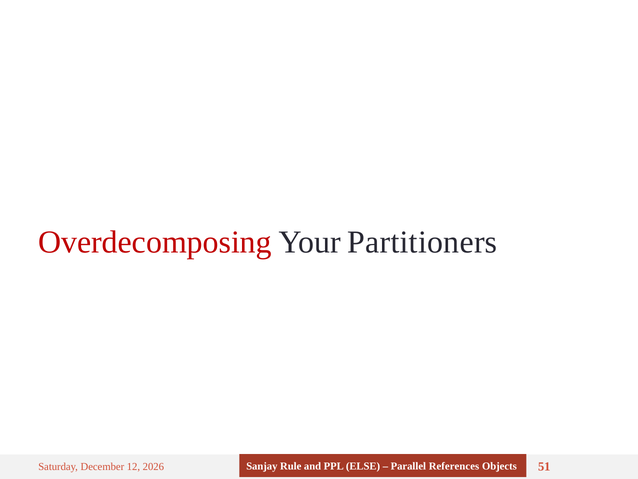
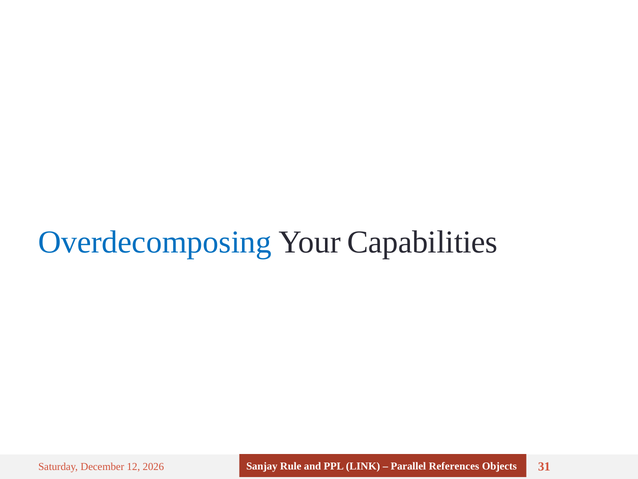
Overdecomposing colour: red -> blue
Partitioners: Partitioners -> Capabilities
ELSE: ELSE -> LINK
51: 51 -> 31
